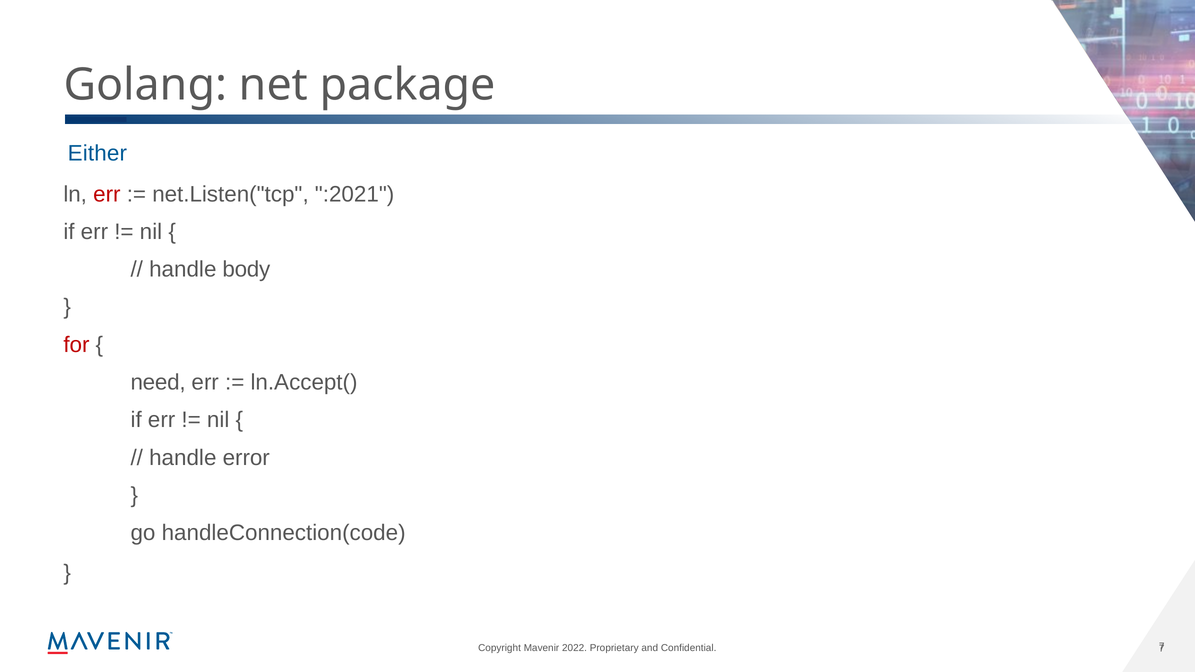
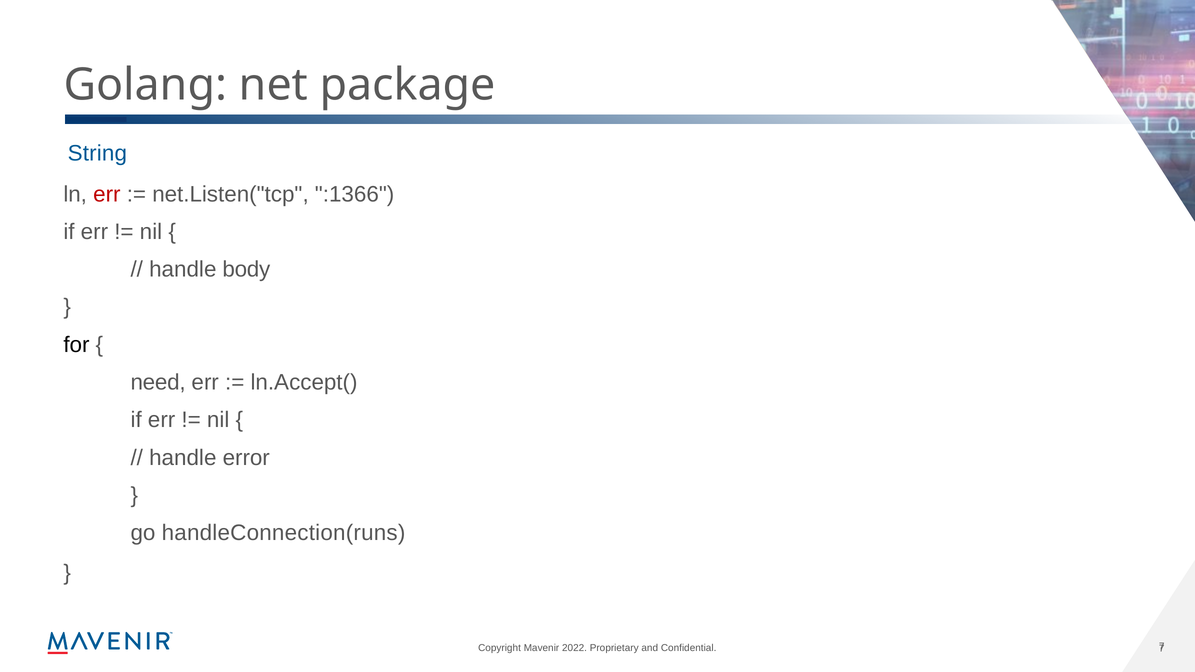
Either: Either -> String
:2021: :2021 -> :1366
for colour: red -> black
handleConnection(code: handleConnection(code -> handleConnection(runs
